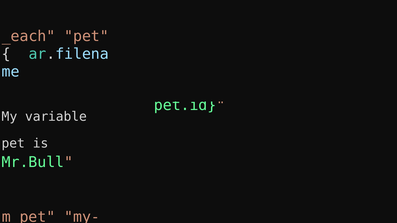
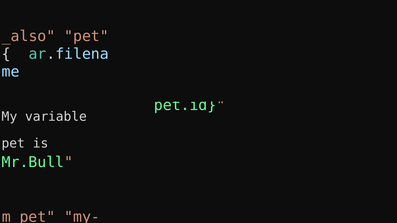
_each: _each -> _also
